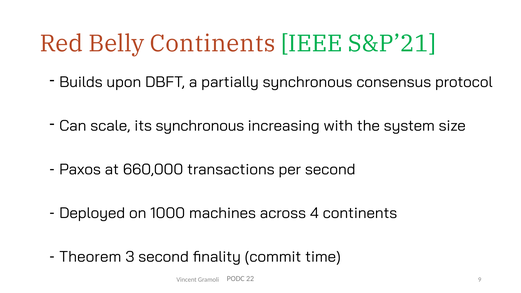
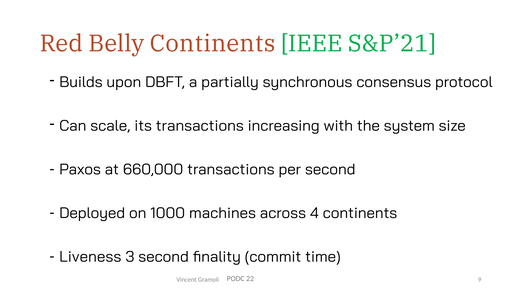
its synchronous: synchronous -> transactions
Theorem: Theorem -> Liveness
